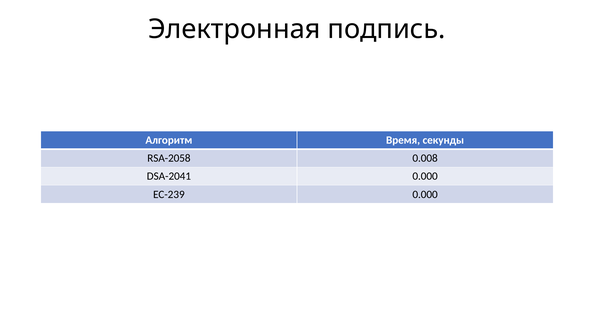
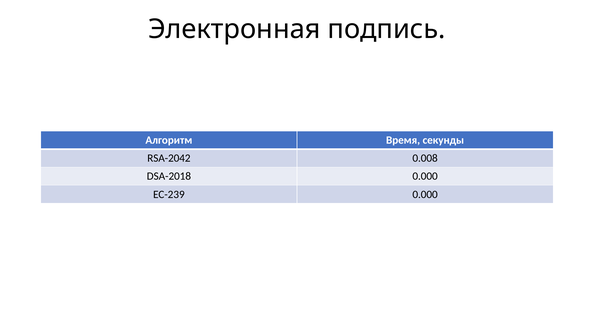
RSA-2058: RSA-2058 -> RSA-2042
DSA-2041: DSA-2041 -> DSA-2018
